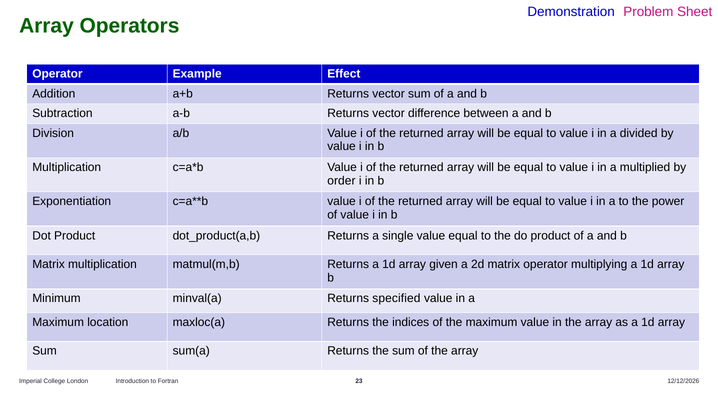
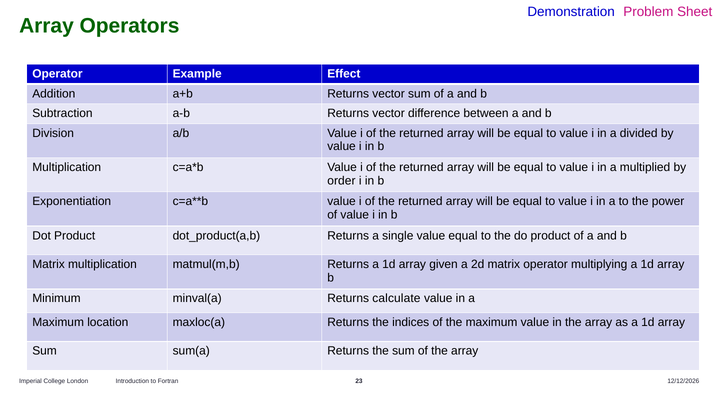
specified: specified -> calculate
